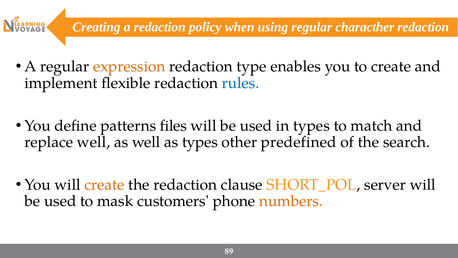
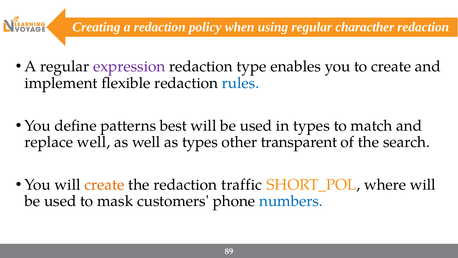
expression colour: orange -> purple
files: files -> best
predefined: predefined -> transparent
clause: clause -> traffic
server: server -> where
numbers colour: orange -> blue
